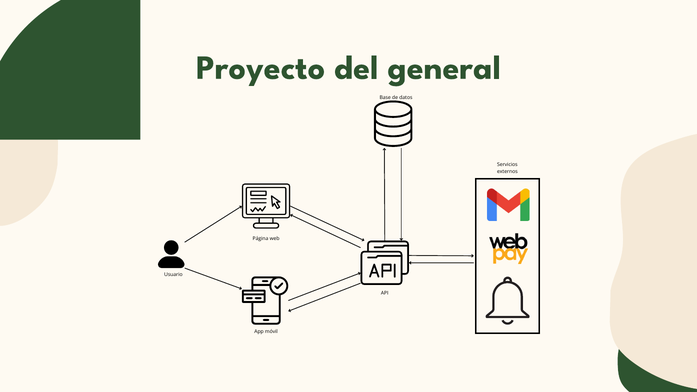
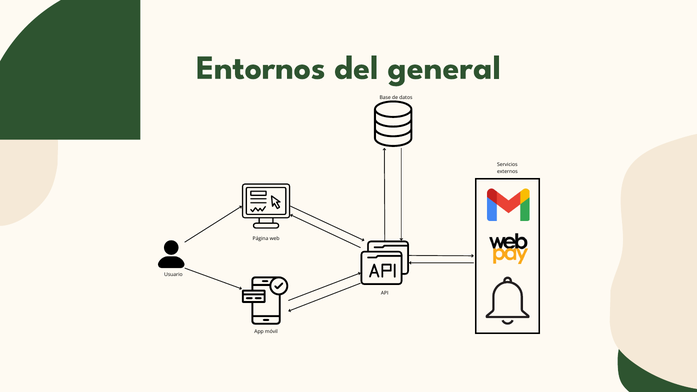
Proyecto: Proyecto -> Entornos
